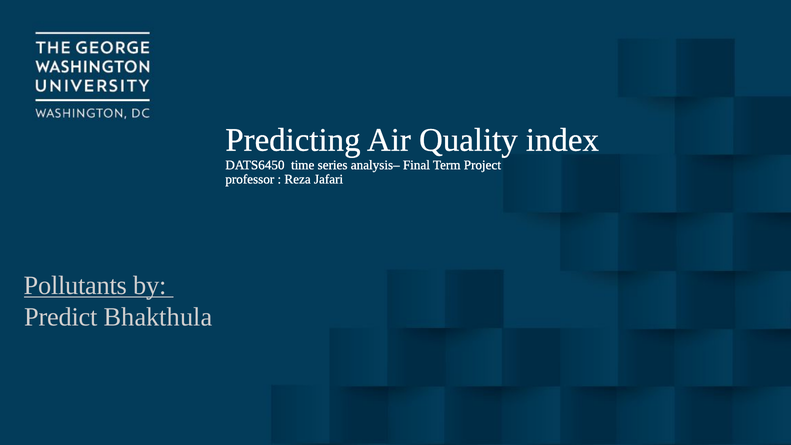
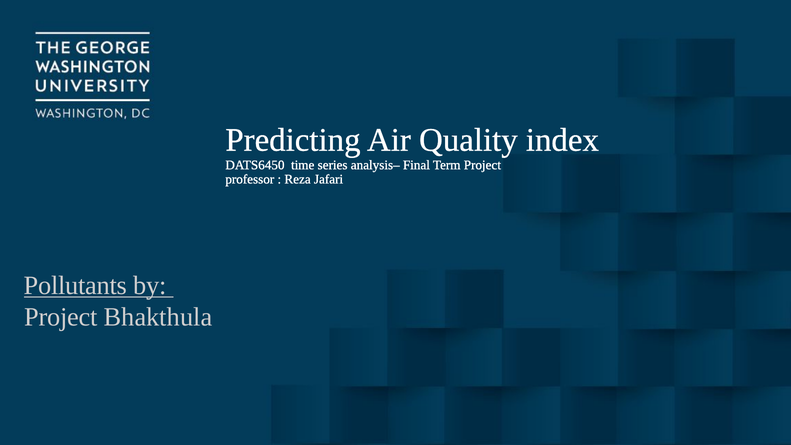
Predict at (61, 317): Predict -> Project
